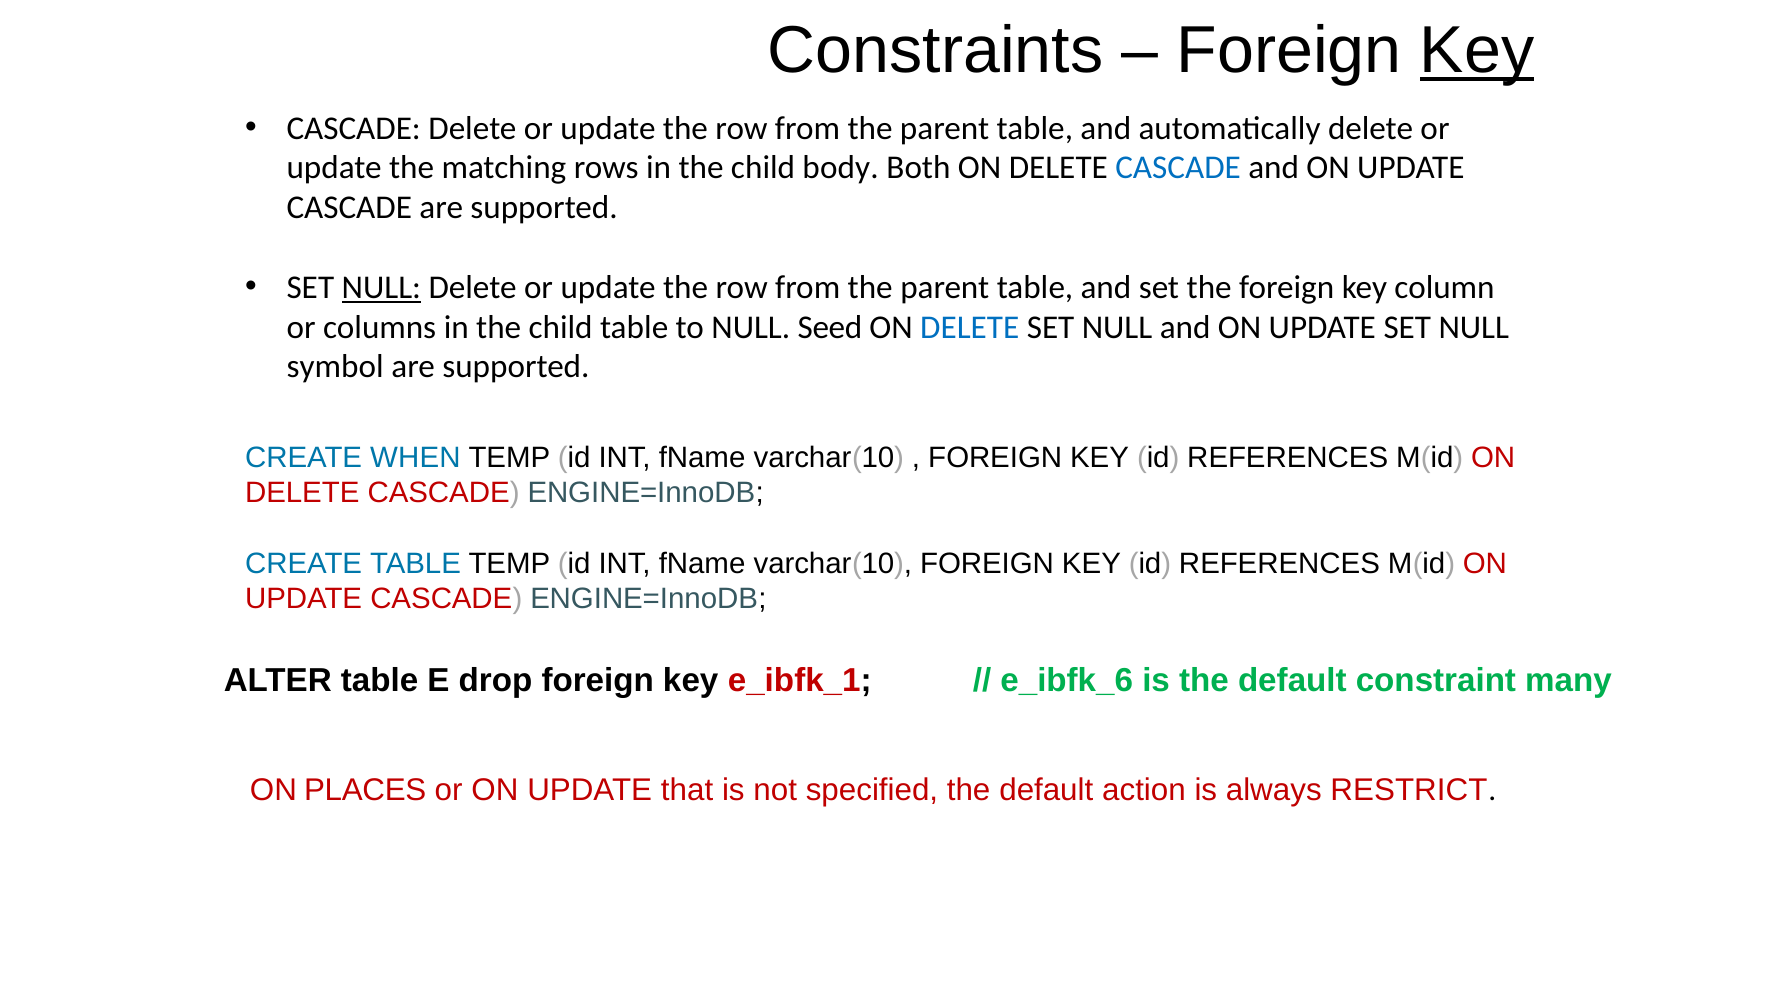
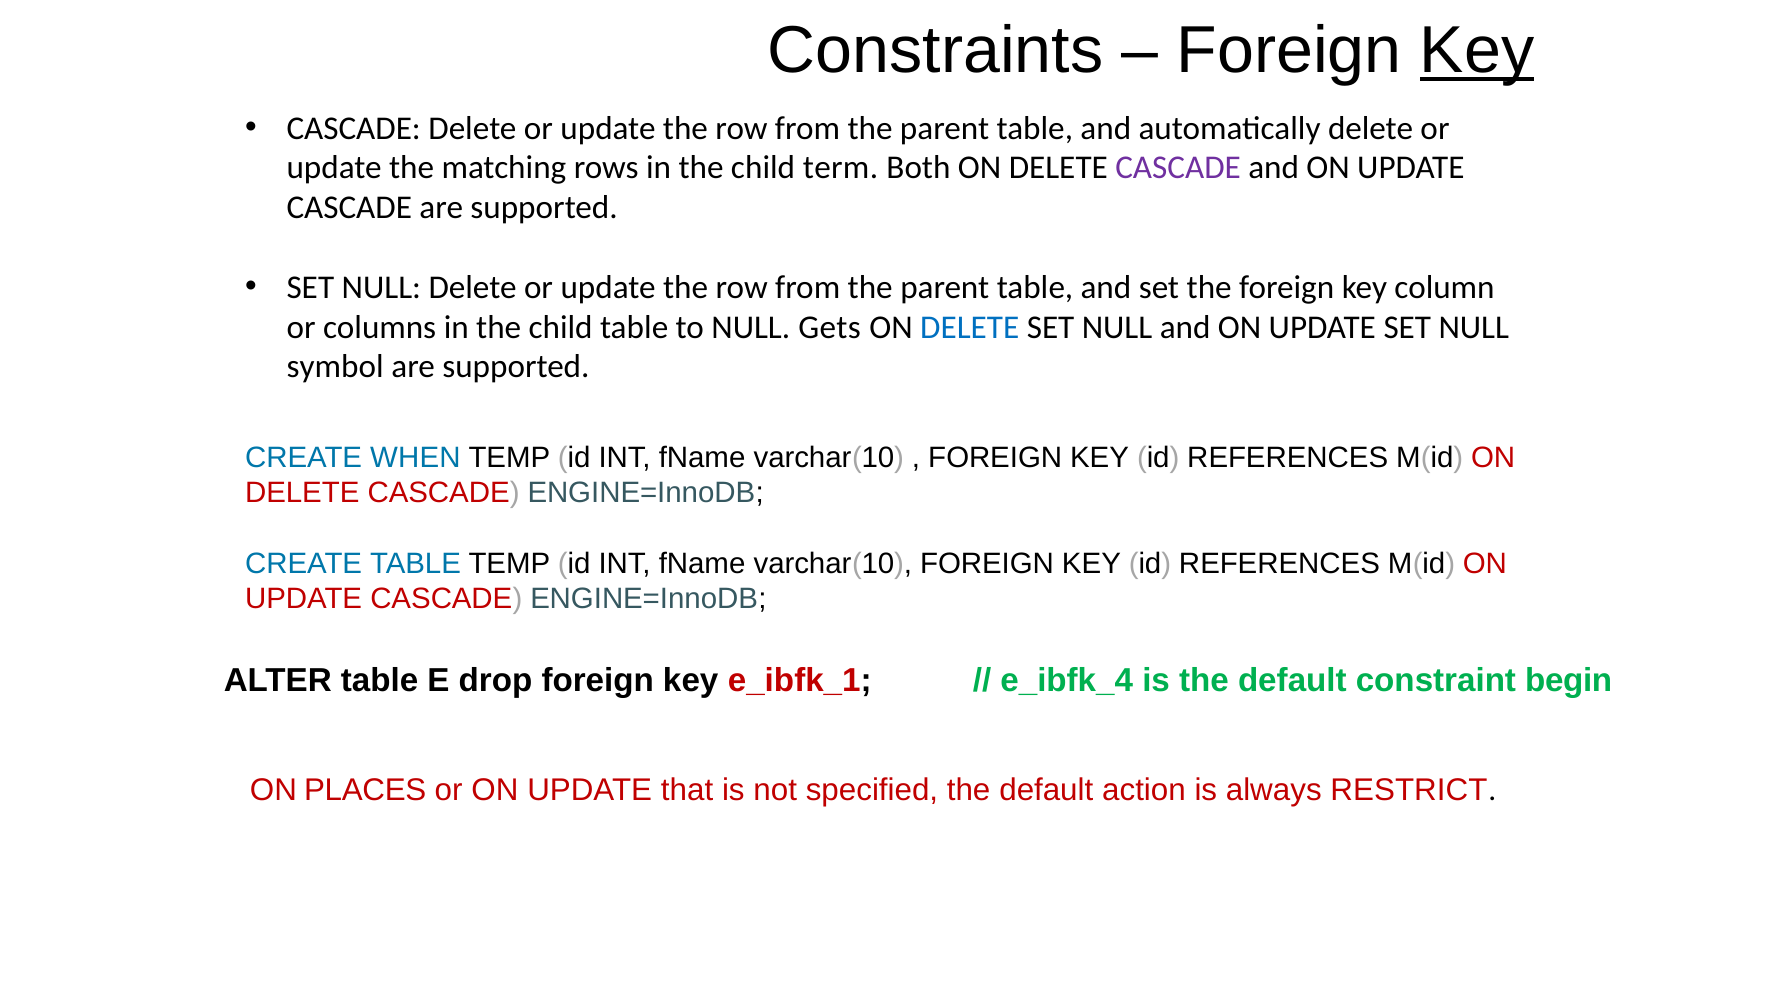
body: body -> term
CASCADE at (1178, 168) colour: blue -> purple
NULL at (381, 287) underline: present -> none
Seed: Seed -> Gets
e_ibfk_6: e_ibfk_6 -> e_ibfk_4
many: many -> begin
